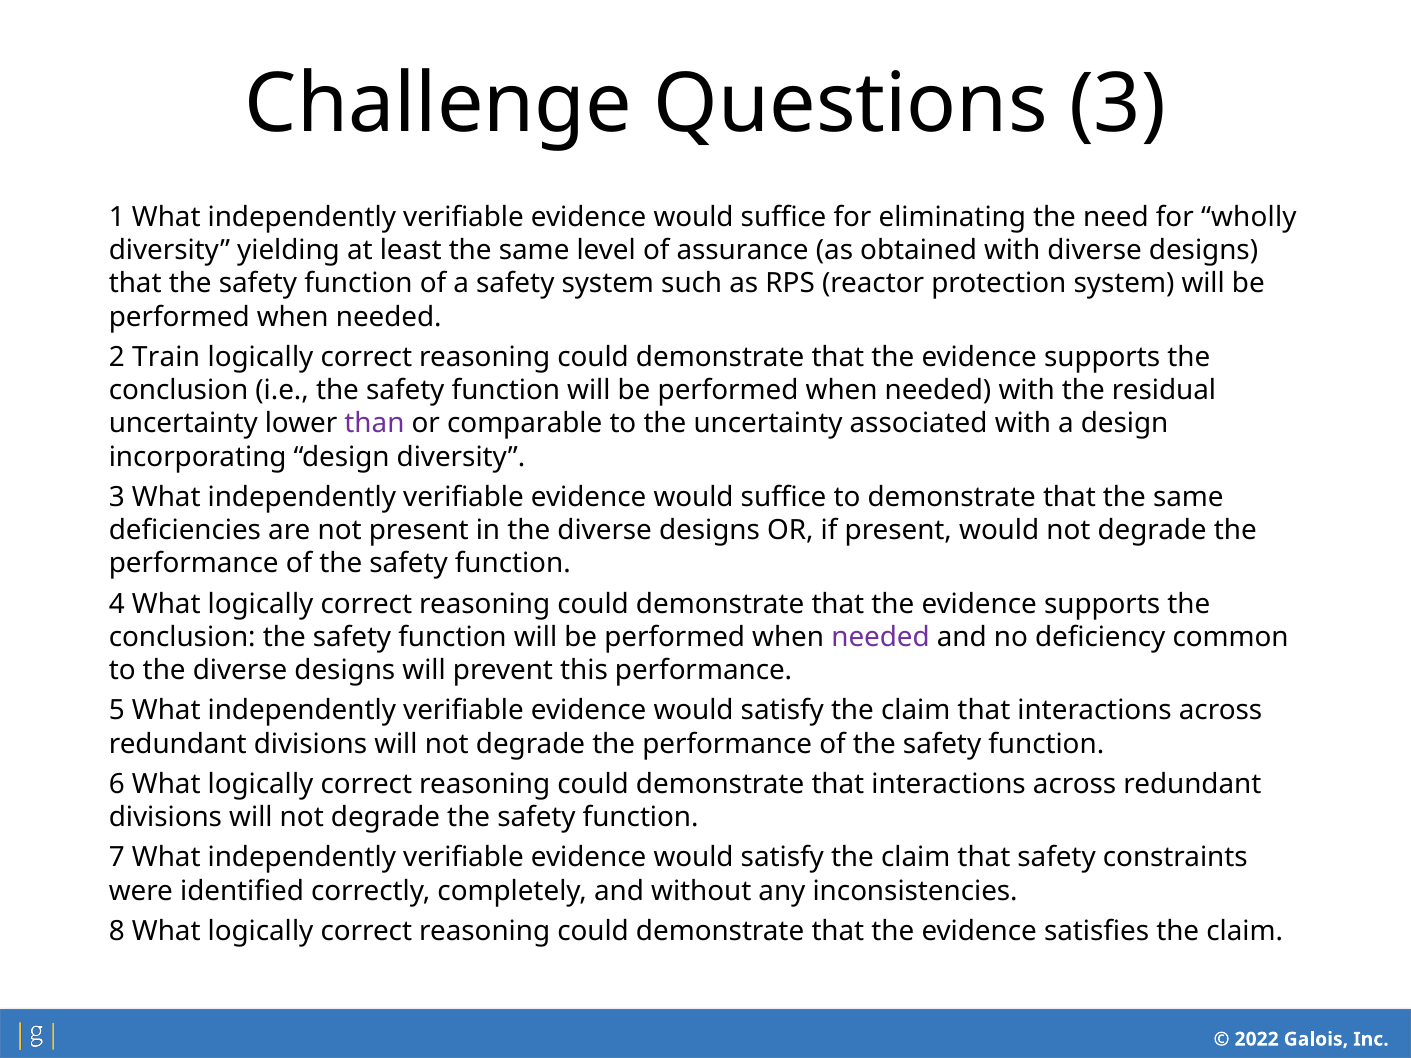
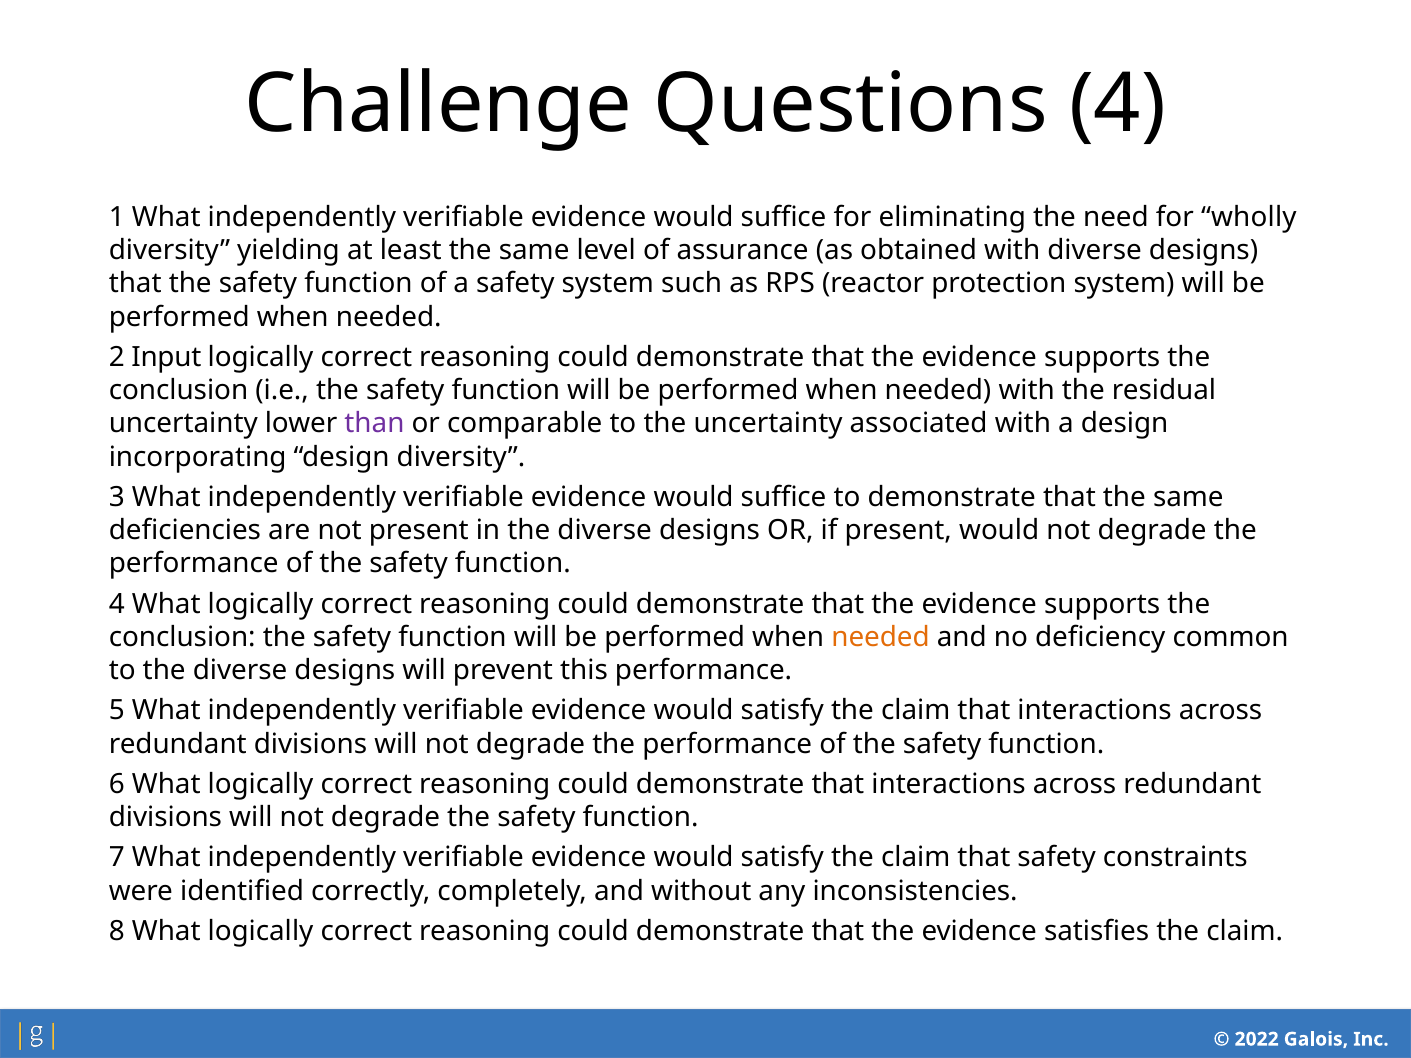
Questions 3: 3 -> 4
Train: Train -> Input
needed at (881, 637) colour: purple -> orange
